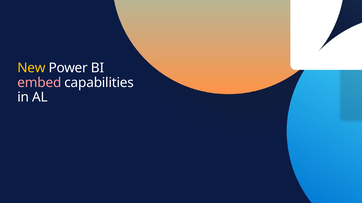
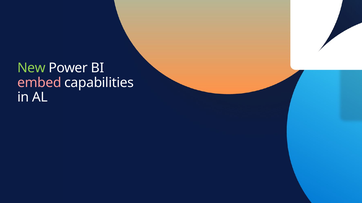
New colour: yellow -> light green
